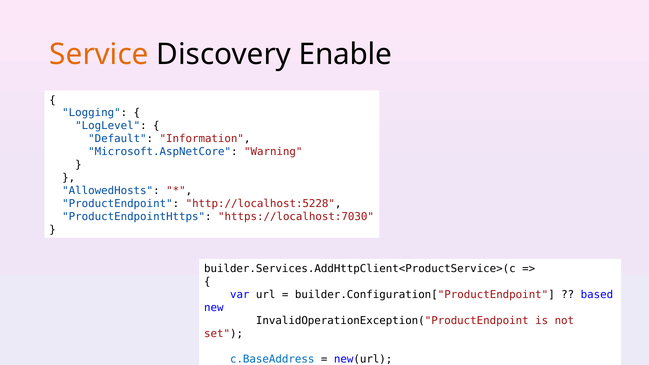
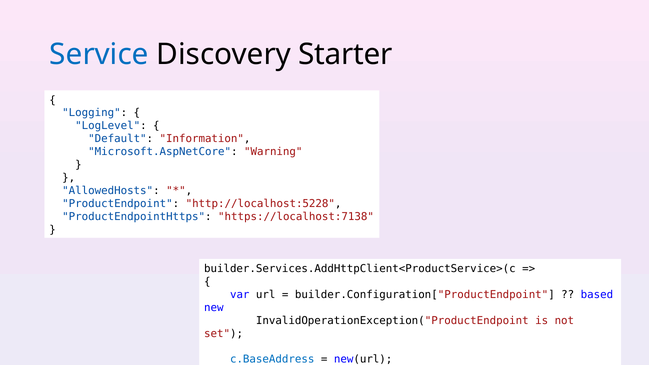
Service colour: orange -> blue
Enable: Enable -> Starter
https://localhost:7030: https://localhost:7030 -> https://localhost:7138
